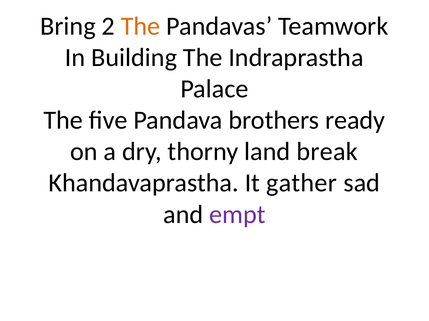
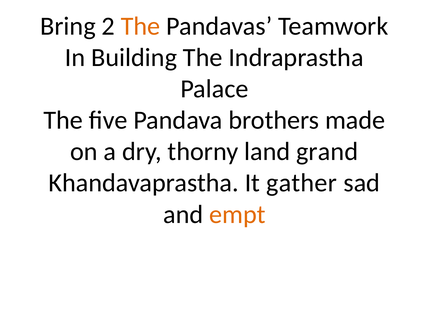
ready: ready -> made
break: break -> grand
empt colour: purple -> orange
